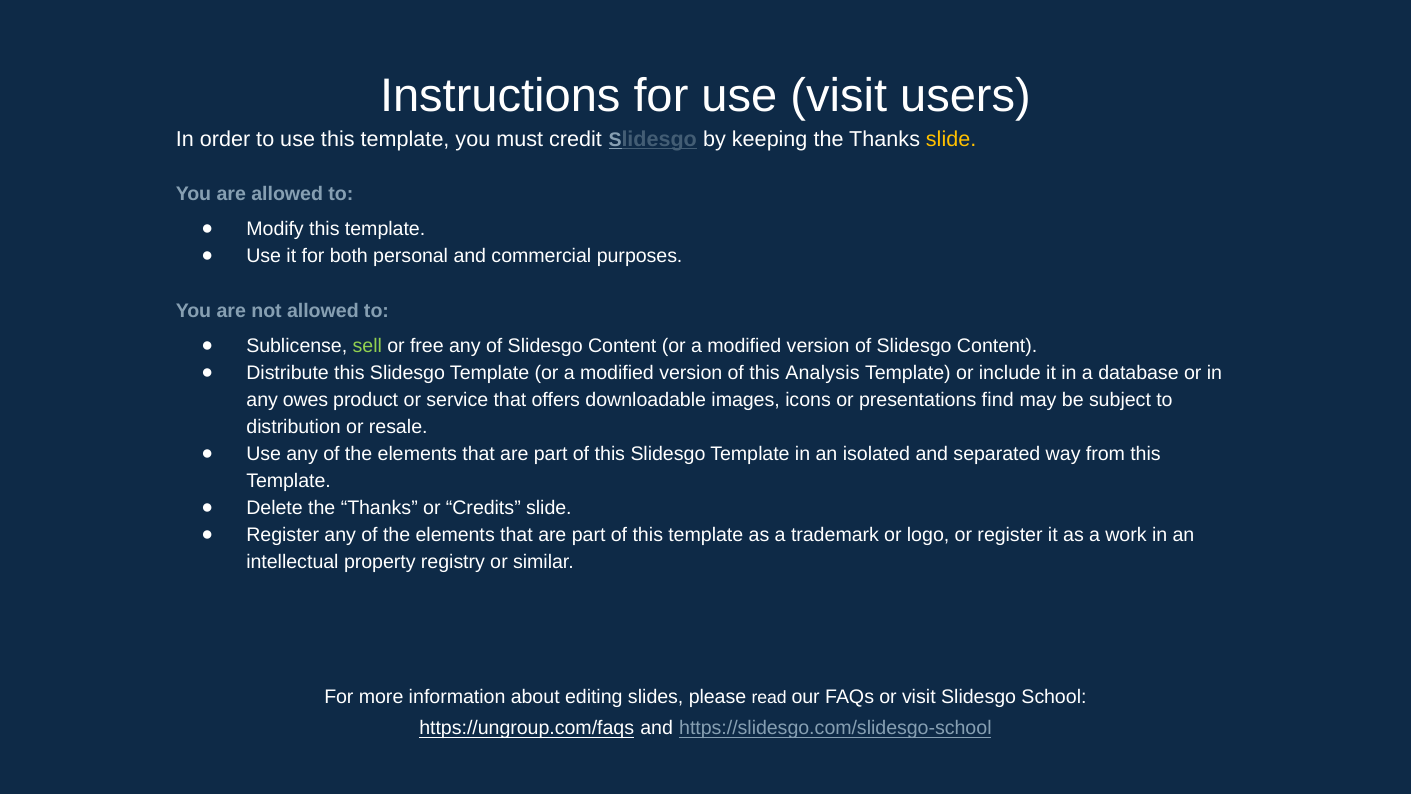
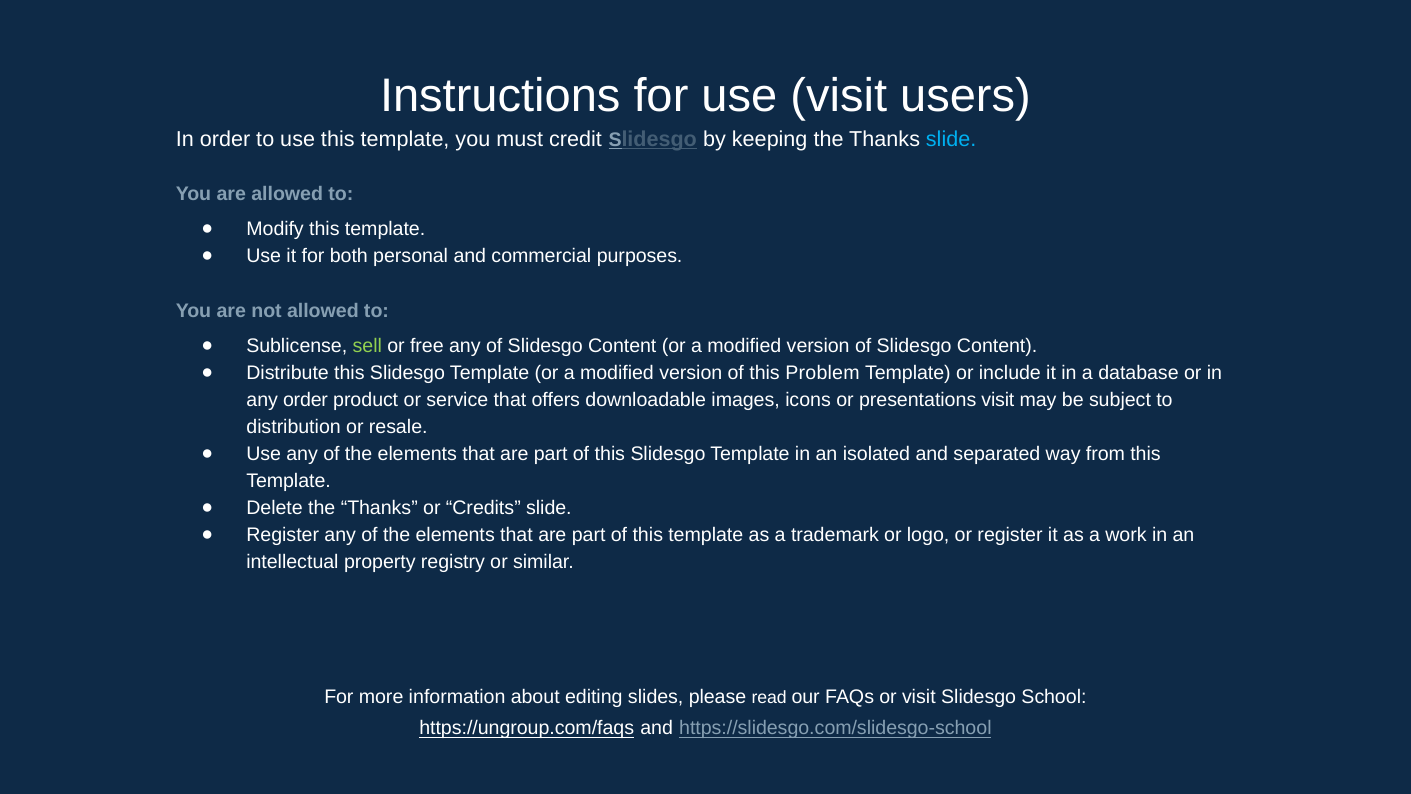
slide at (951, 139) colour: yellow -> light blue
Analysis: Analysis -> Problem
any owes: owes -> order
presentations find: find -> visit
